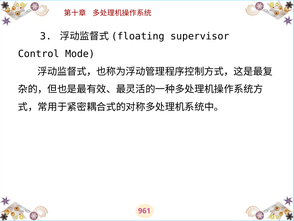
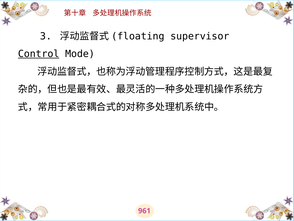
Control underline: none -> present
